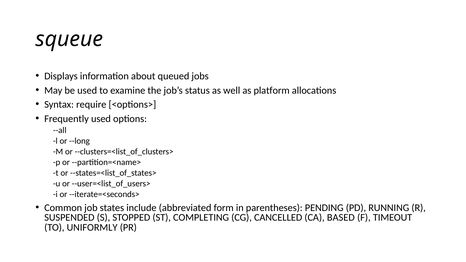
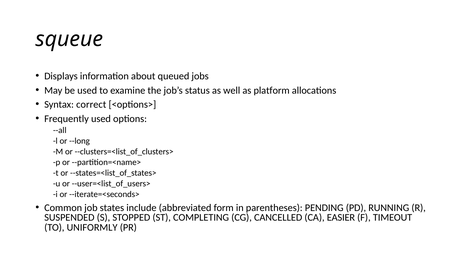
require: require -> correct
BASED: BASED -> EASIER
